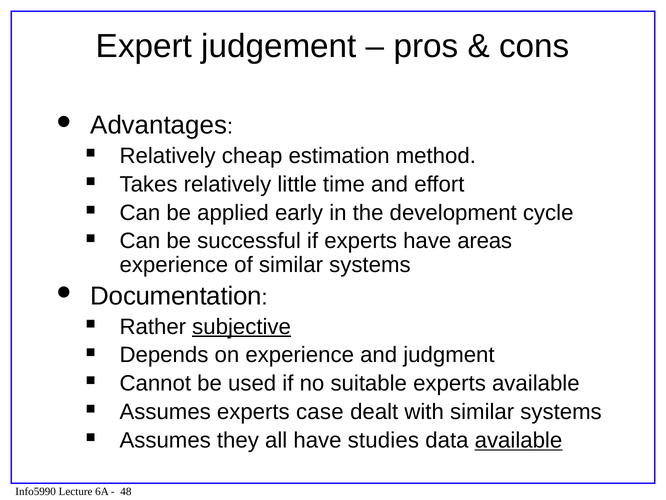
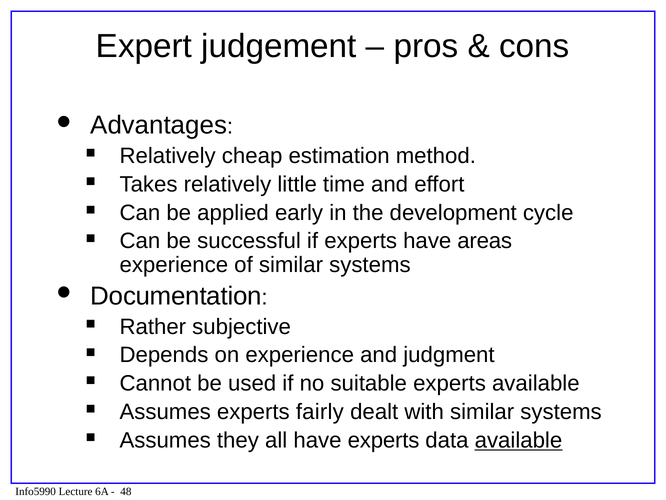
subjective underline: present -> none
case: case -> fairly
have studies: studies -> experts
